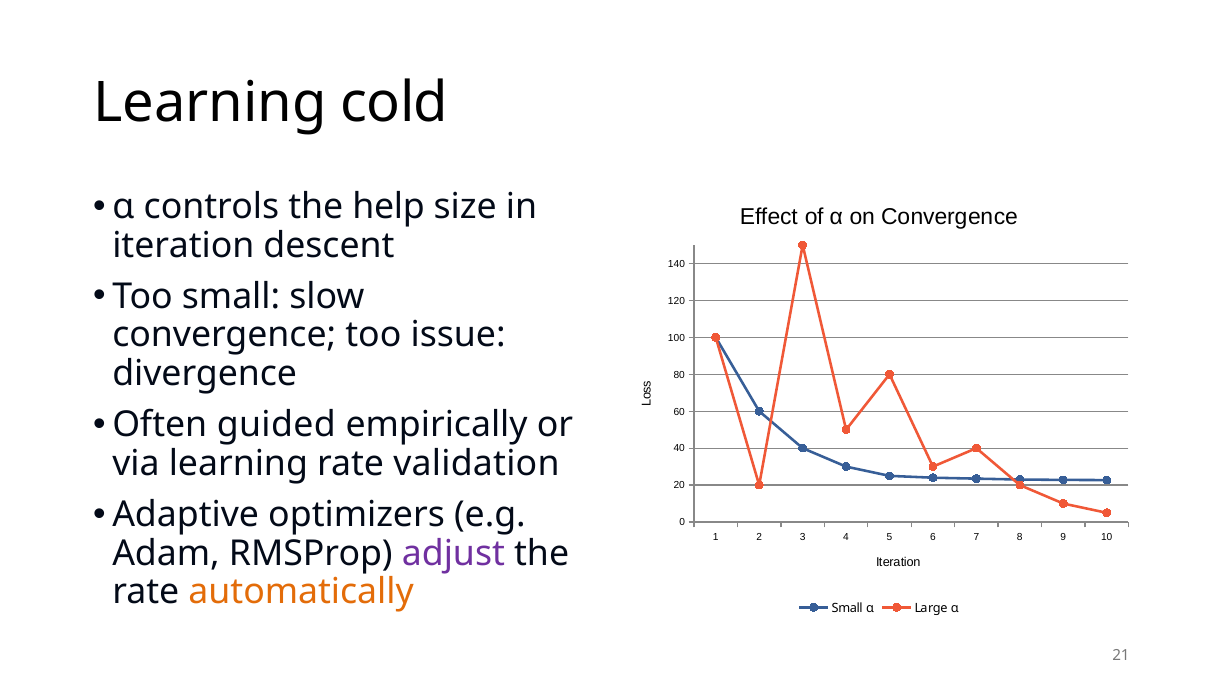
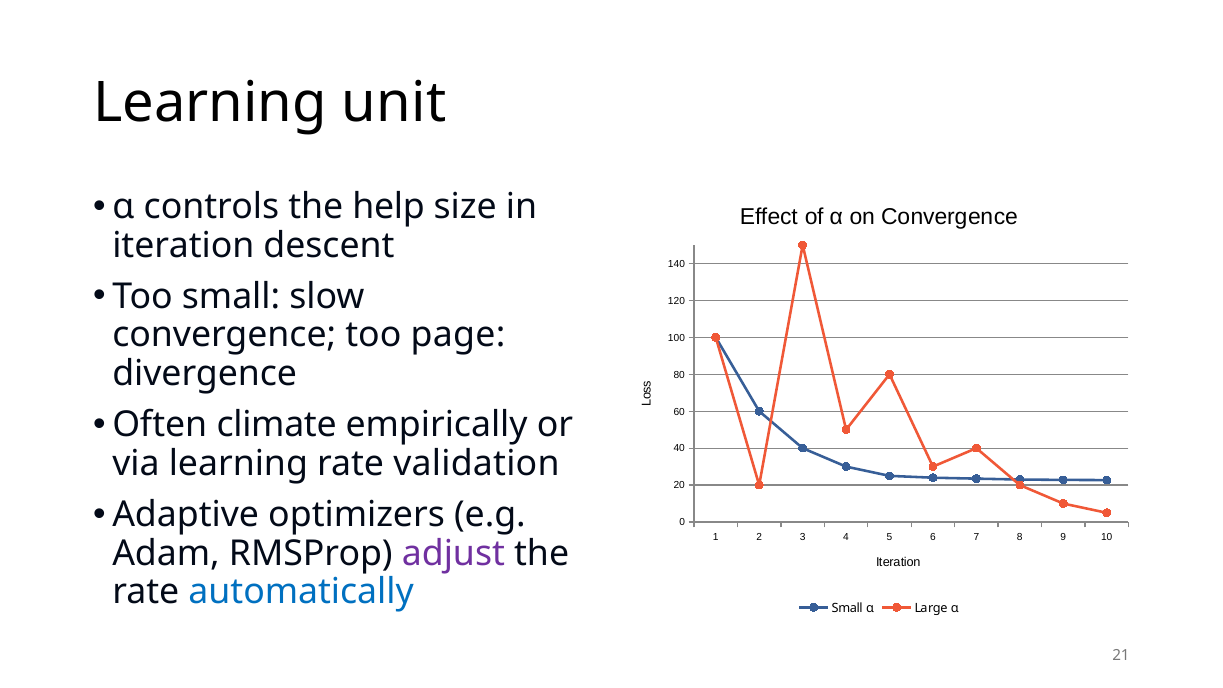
cold: cold -> unit
issue: issue -> page
guided: guided -> climate
automatically colour: orange -> blue
